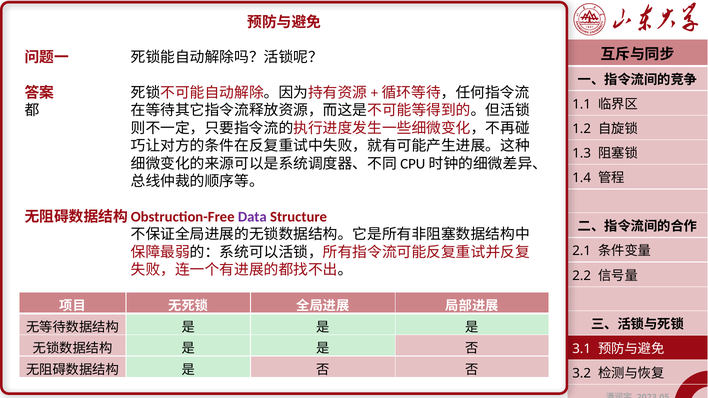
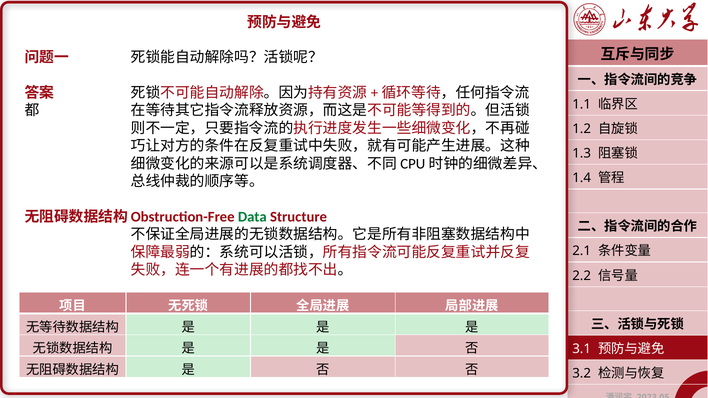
Data colour: purple -> green
